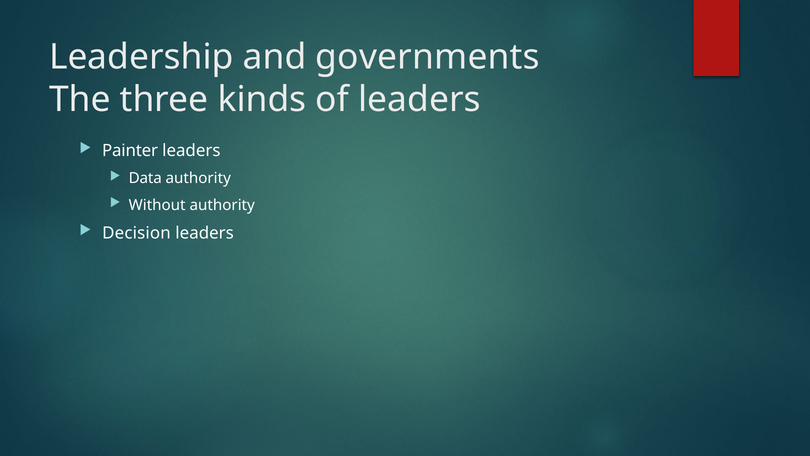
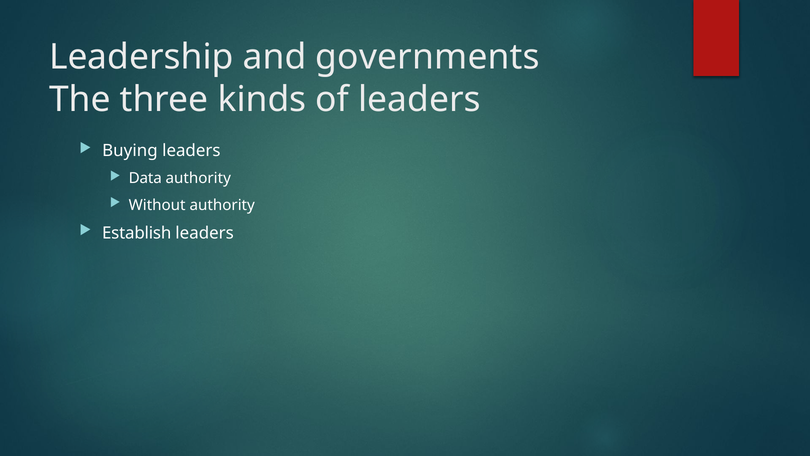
Painter: Painter -> Buying
Decision: Decision -> Establish
